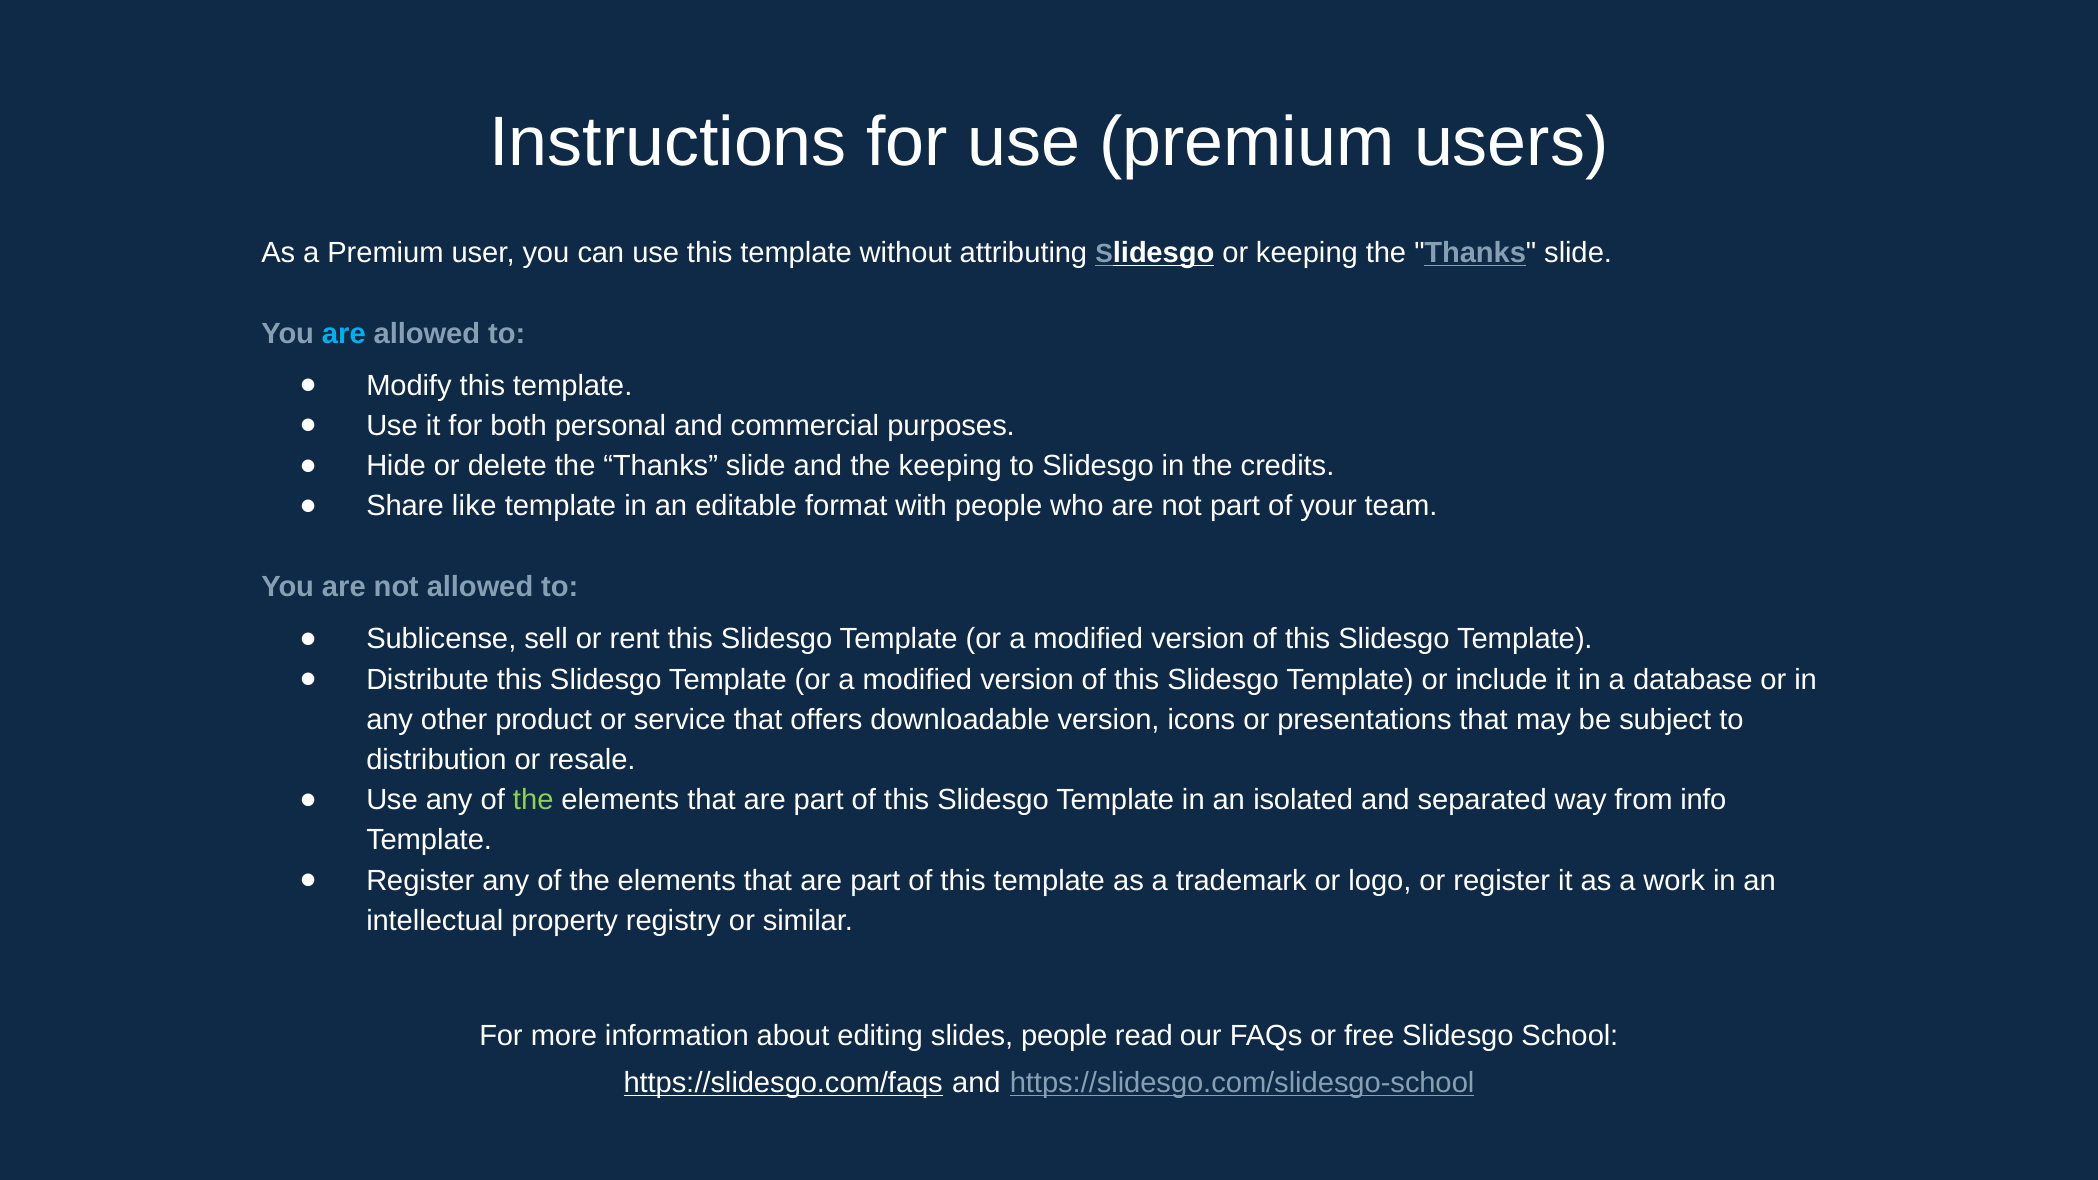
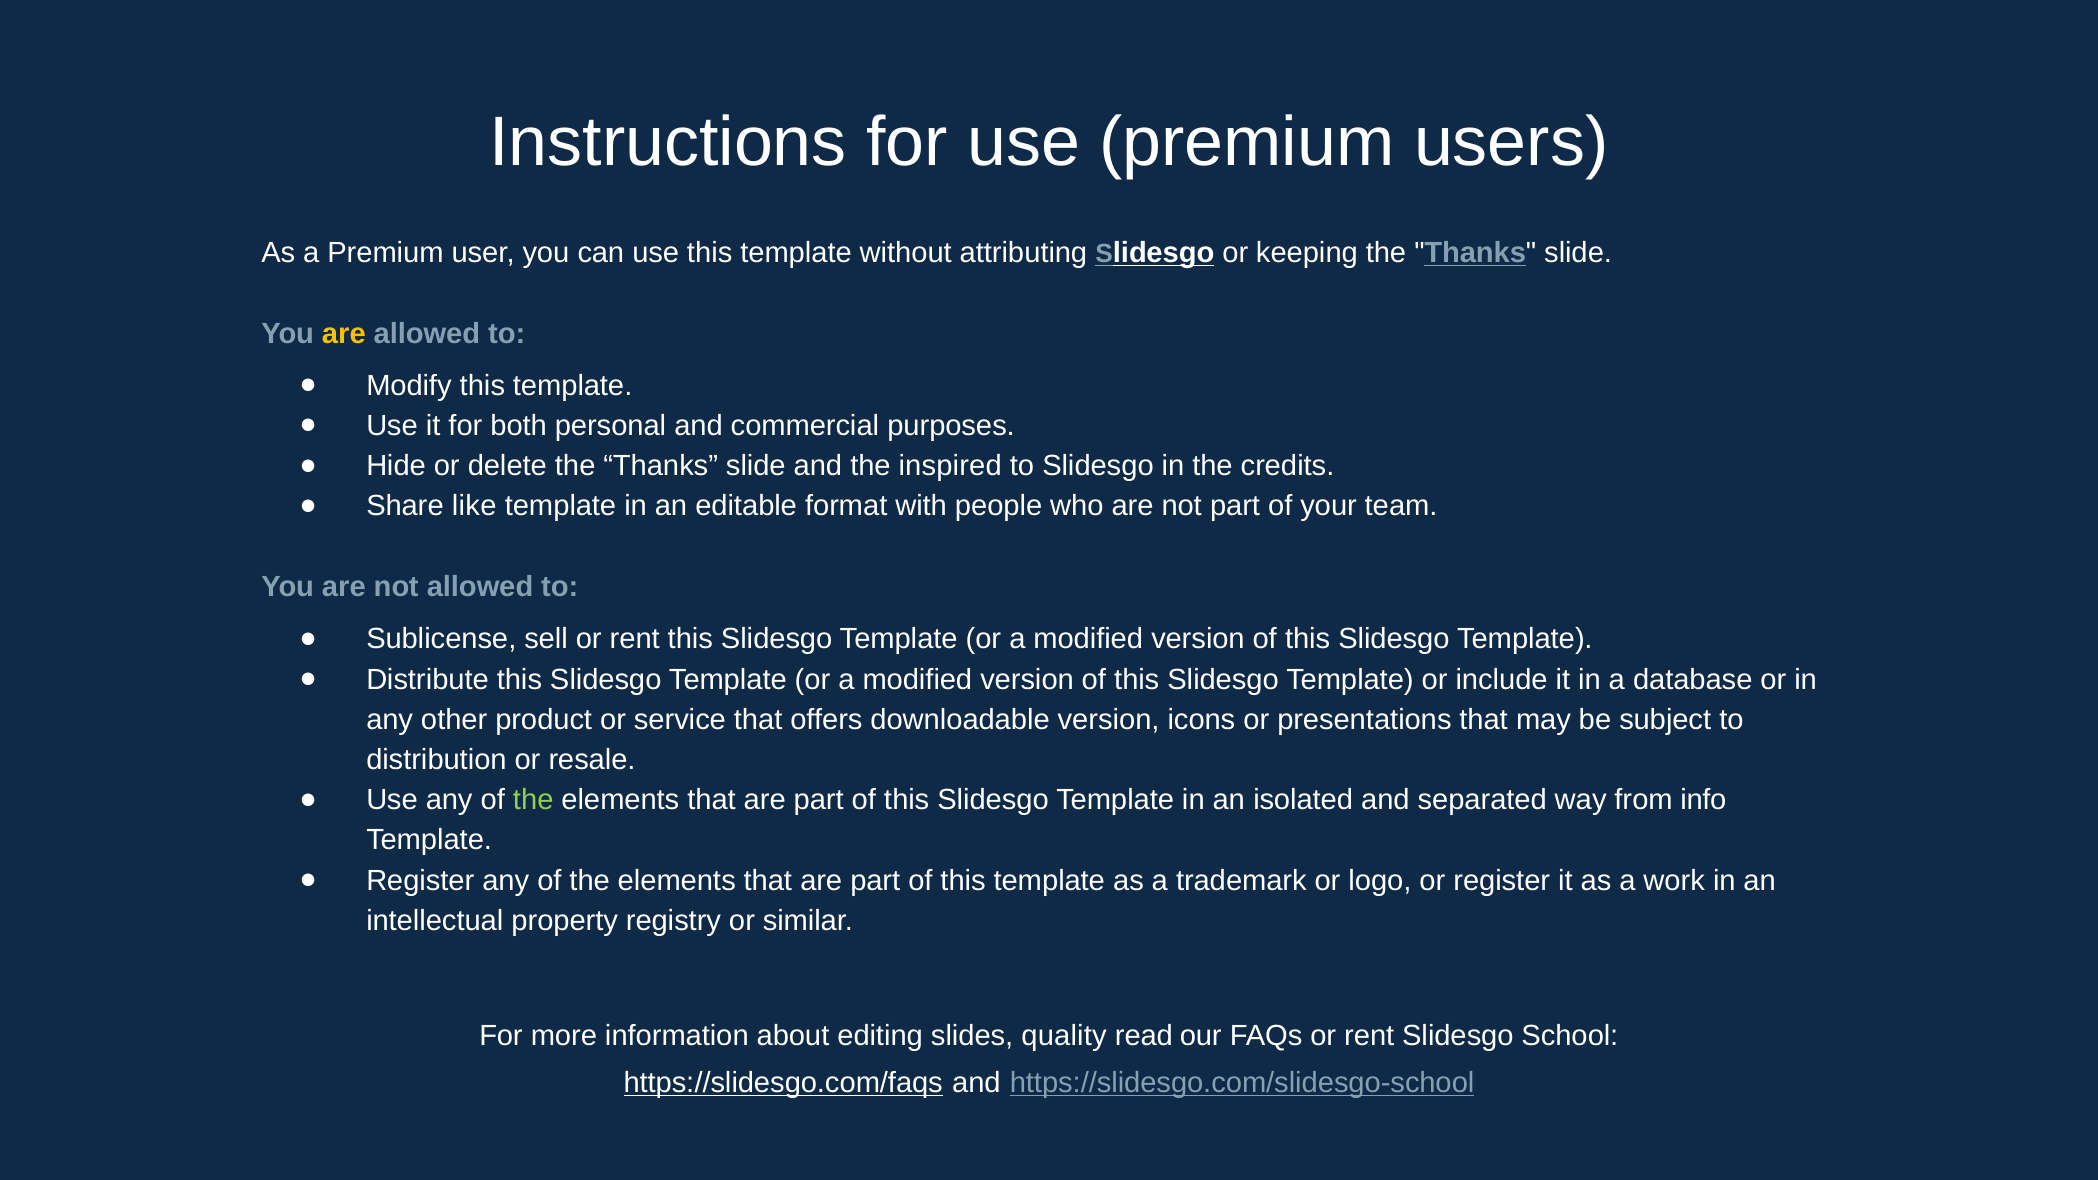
are at (344, 334) colour: light blue -> yellow
the keeping: keeping -> inspired
slides people: people -> quality
FAQs or free: free -> rent
